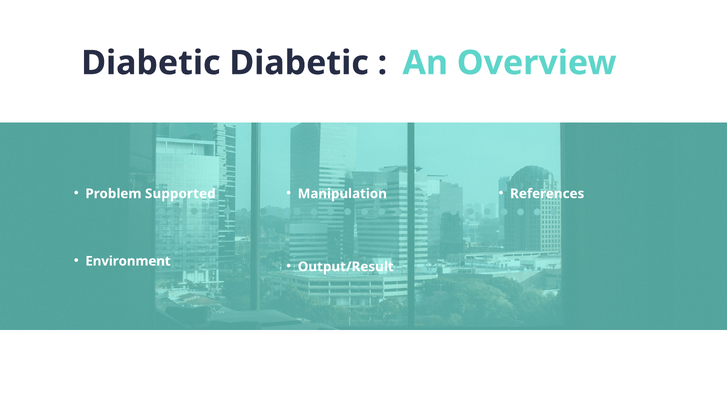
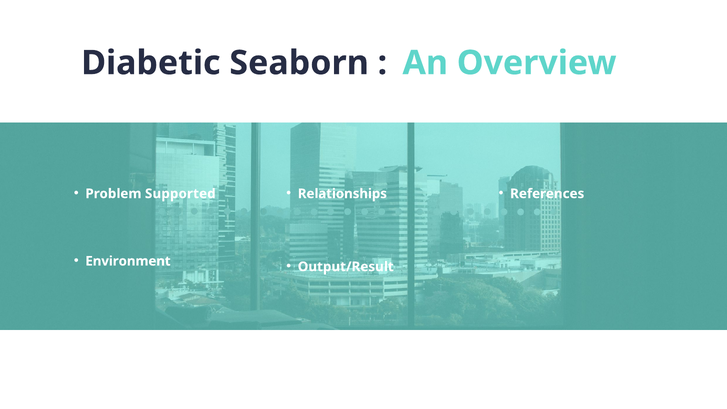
Diabetic Diabetic: Diabetic -> Seaborn
Manipulation: Manipulation -> Relationships
